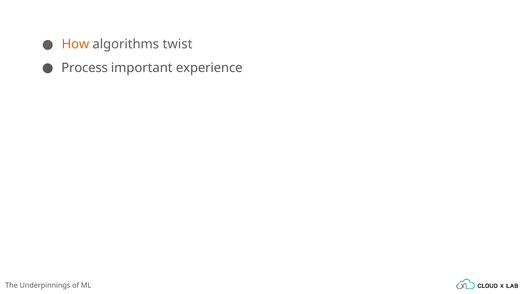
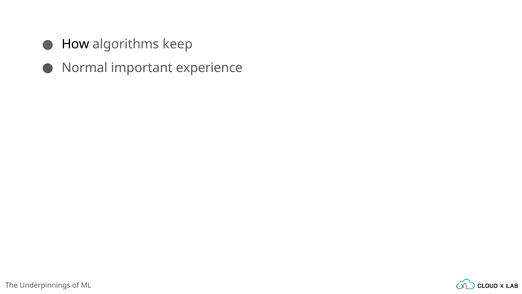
How colour: orange -> black
twist: twist -> keep
Process: Process -> Normal
